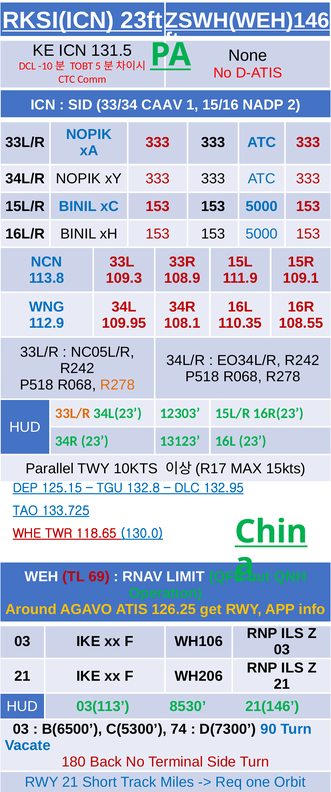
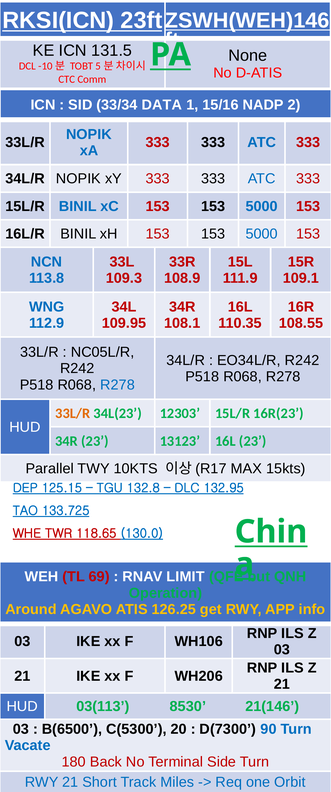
CAAV: CAAV -> DATA
R278 at (117, 385) colour: orange -> blue
74: 74 -> 20
